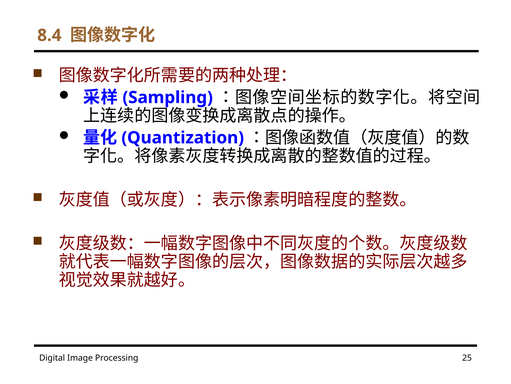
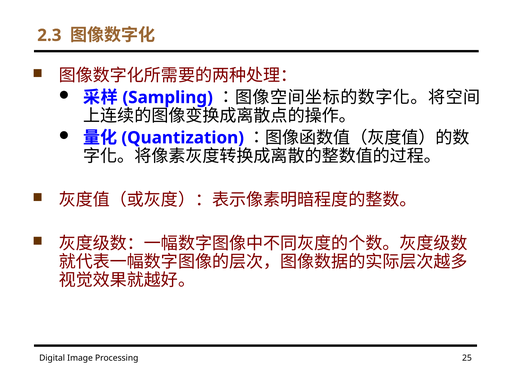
8.4: 8.4 -> 2.3
